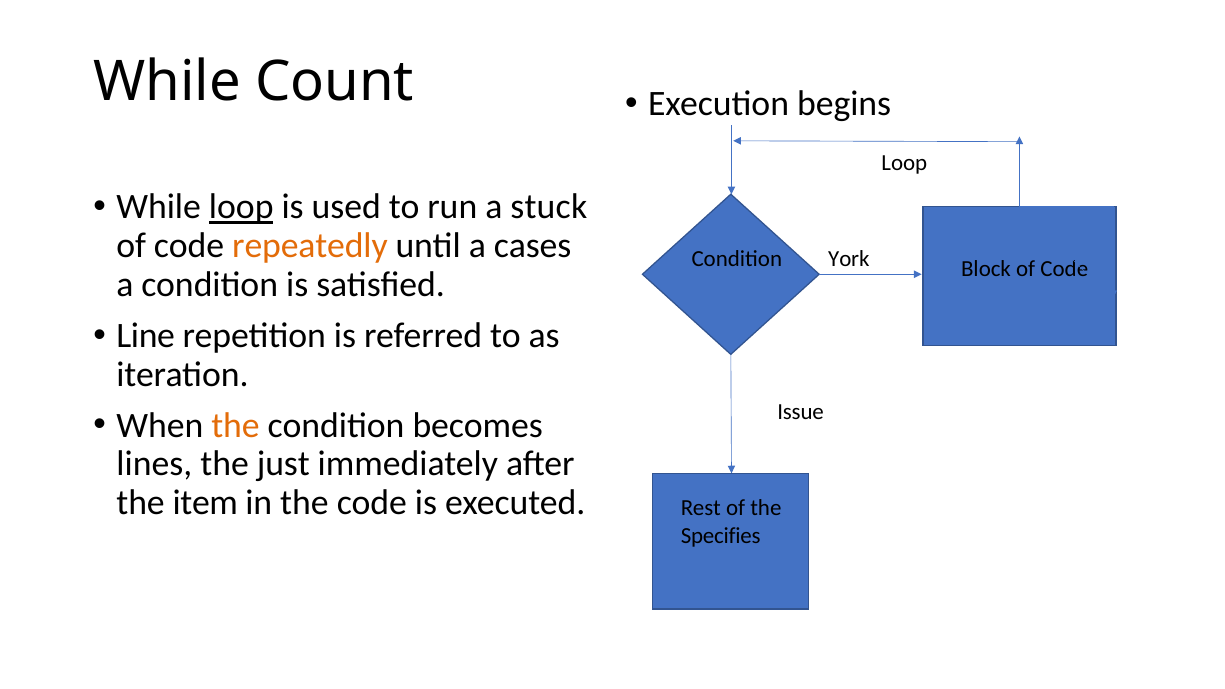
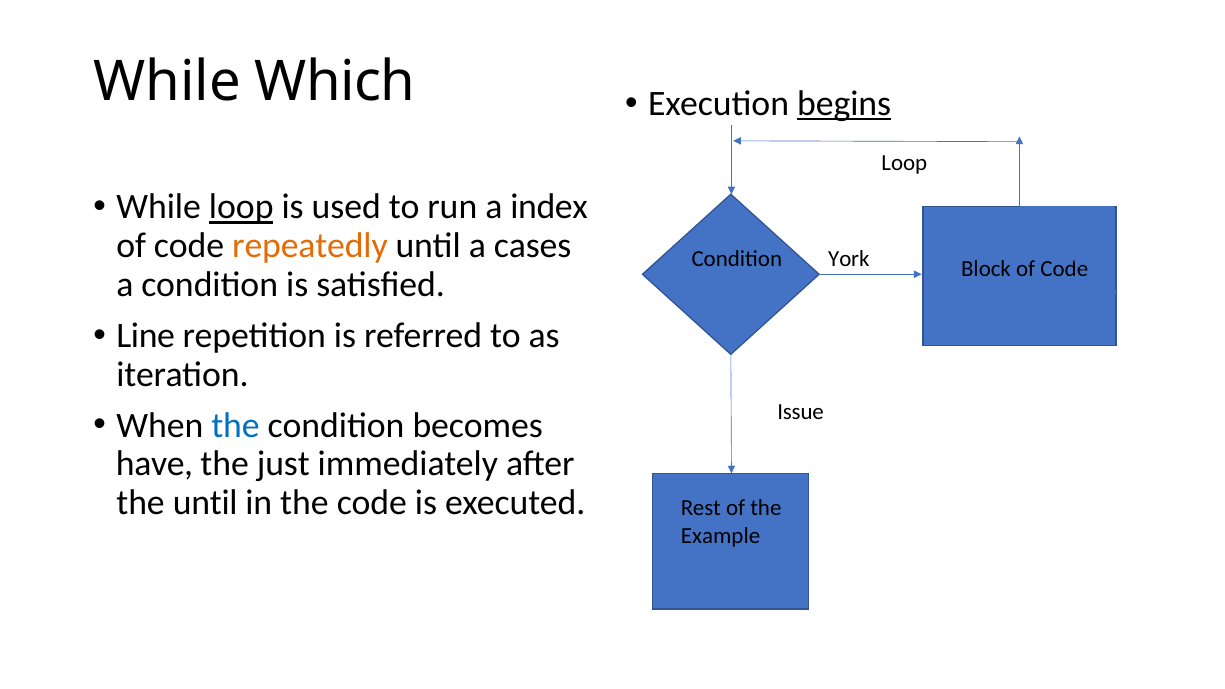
Count: Count -> Which
begins underline: none -> present
stuck: stuck -> index
the at (236, 426) colour: orange -> blue
lines: lines -> have
the item: item -> until
Specifies: Specifies -> Example
